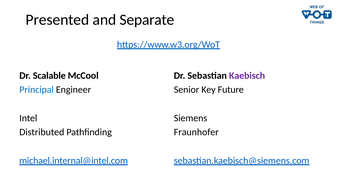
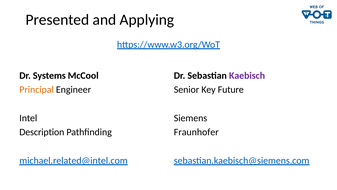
Separate: Separate -> Applying
Scalable: Scalable -> Systems
Principal colour: blue -> orange
Distributed: Distributed -> Description
michael.internal@intel.com: michael.internal@intel.com -> michael.related@intel.com
